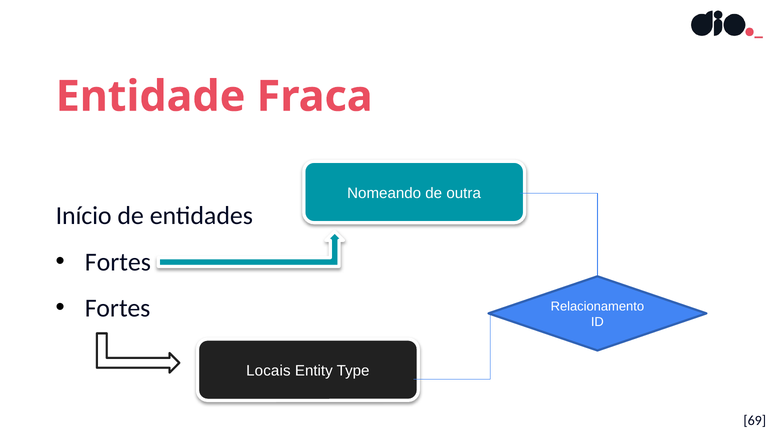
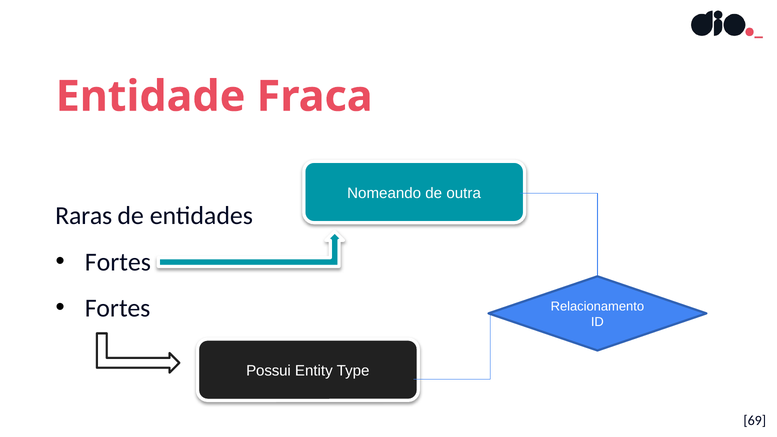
Início: Início -> Raras
Locais: Locais -> Possui
